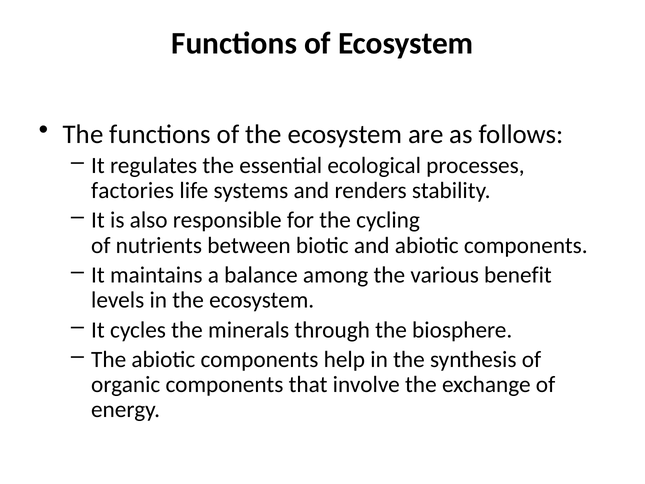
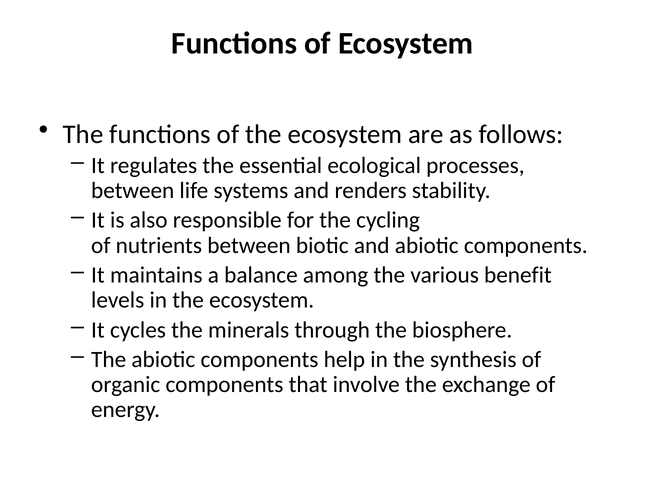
factories at (133, 190): factories -> between
